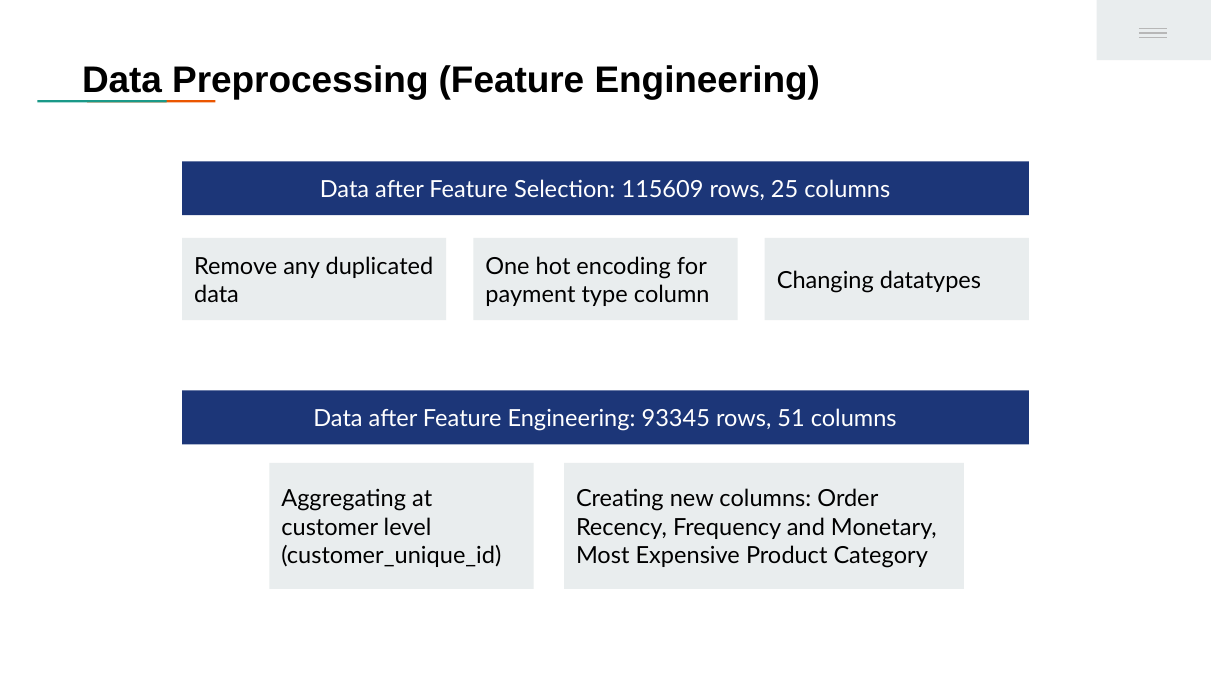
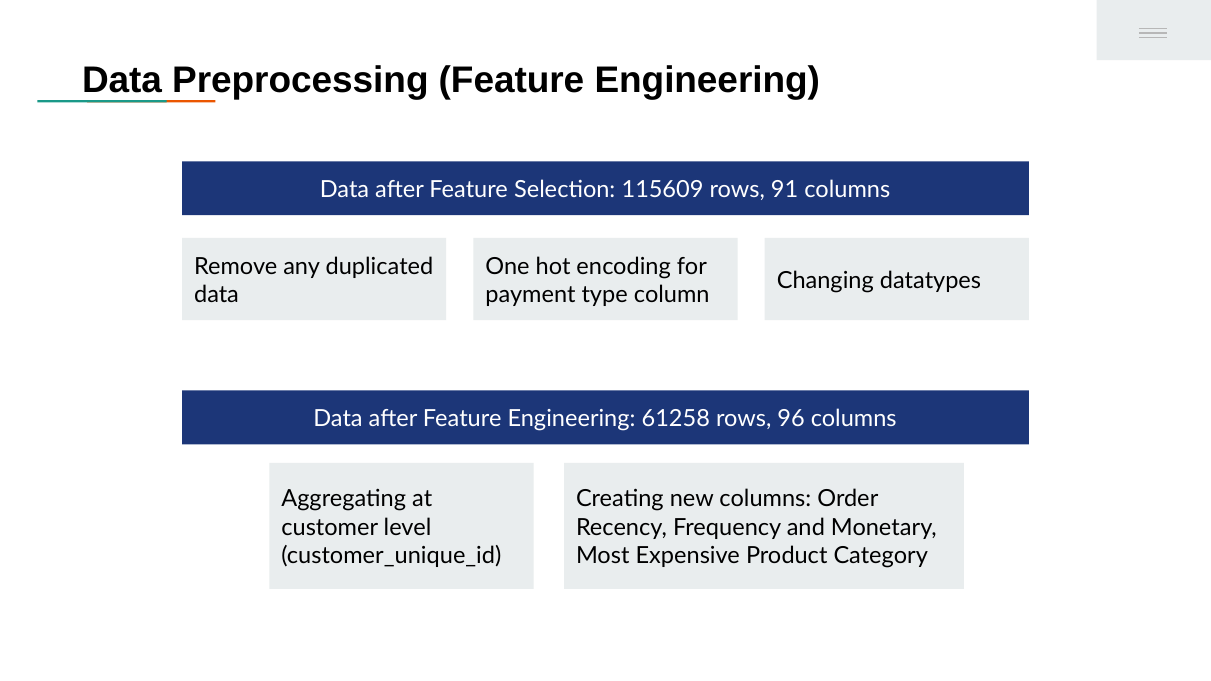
25: 25 -> 91
93345: 93345 -> 61258
51: 51 -> 96
